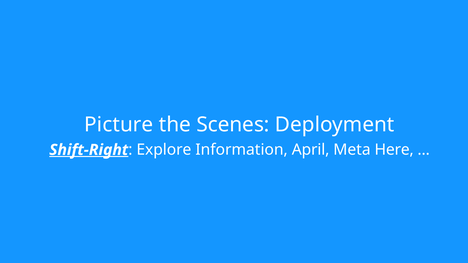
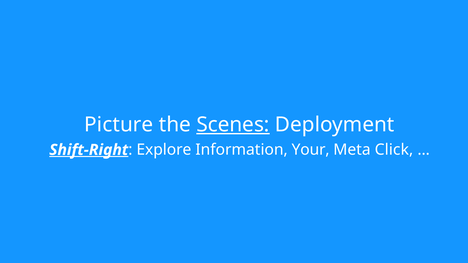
Scenes underline: none -> present
April: April -> Your
Here: Here -> Click
